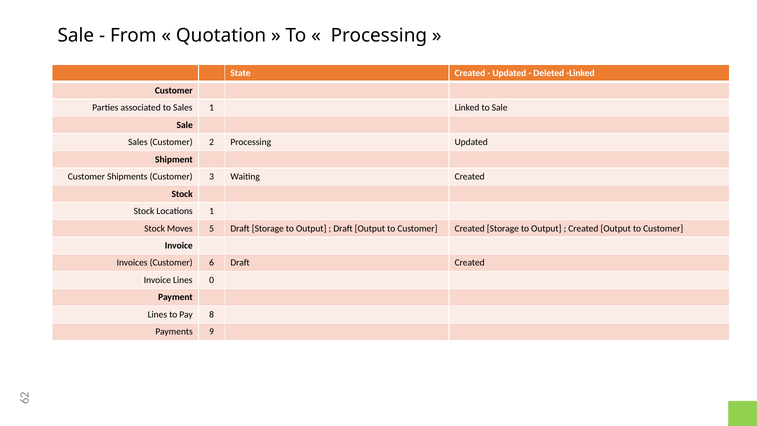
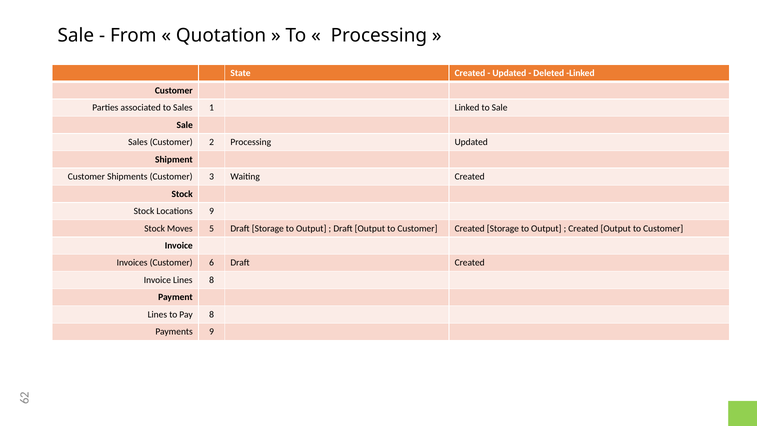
Locations 1: 1 -> 9
Lines 0: 0 -> 8
